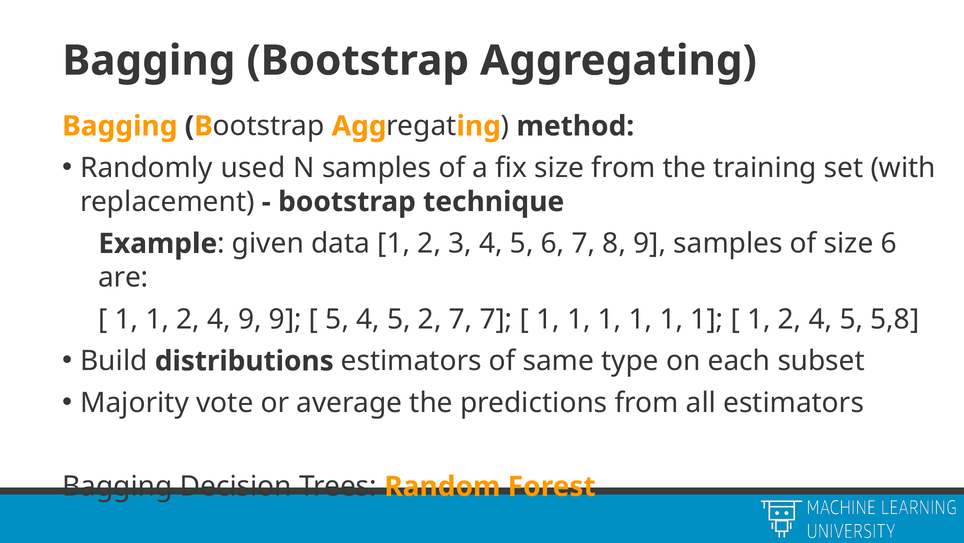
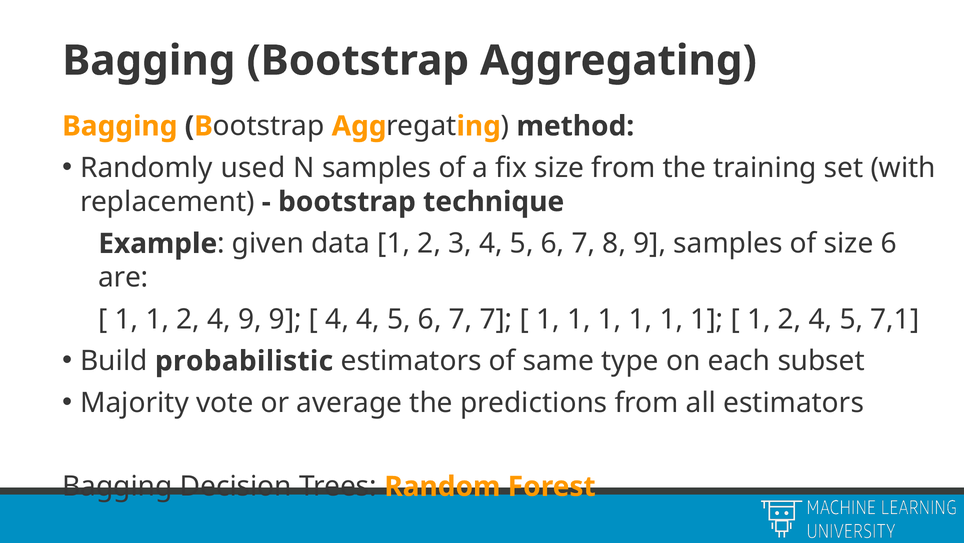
5 at (337, 319): 5 -> 4
2 at (430, 319): 2 -> 6
5,8: 5,8 -> 7,1
distributions: distributions -> probabilistic
